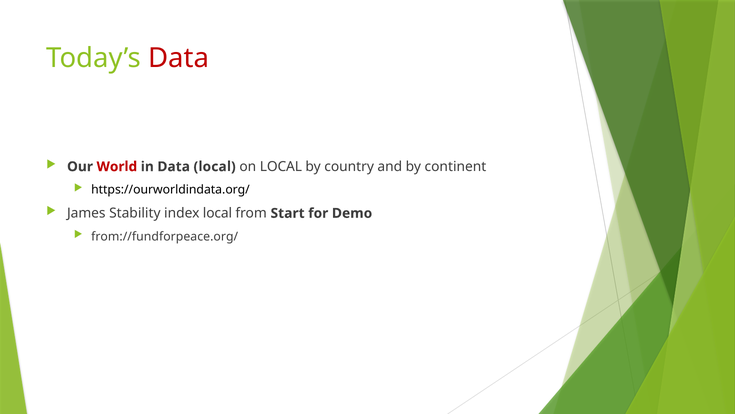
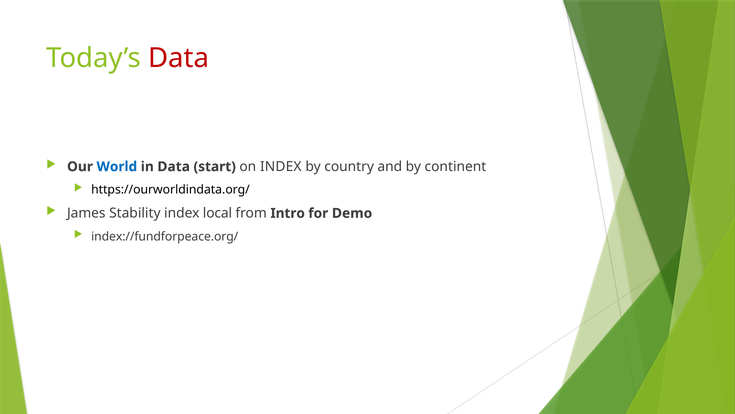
World colour: red -> blue
Data local: local -> start
on LOCAL: LOCAL -> INDEX
Start: Start -> Intro
from://fundforpeace.org/: from://fundforpeace.org/ -> index://fundforpeace.org/
